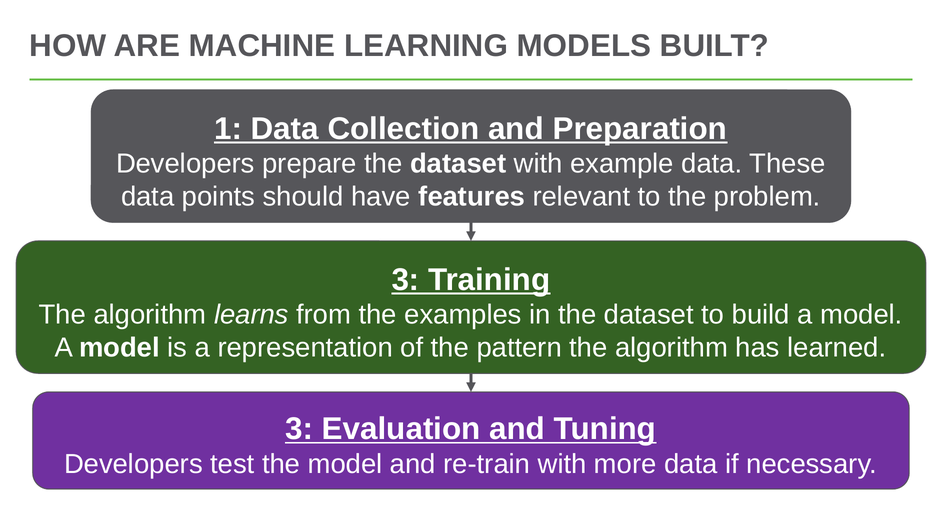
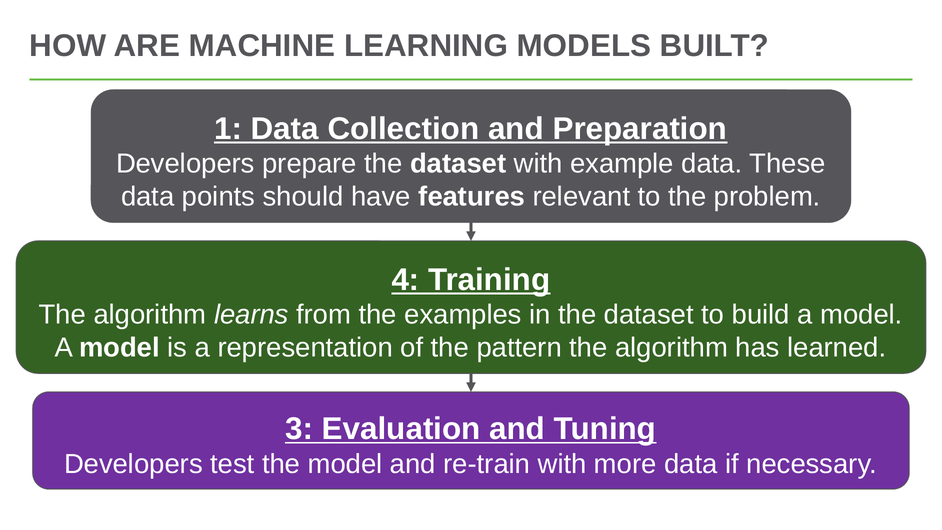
3 at (405, 280): 3 -> 4
